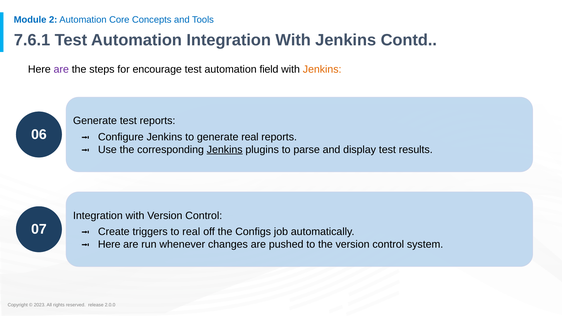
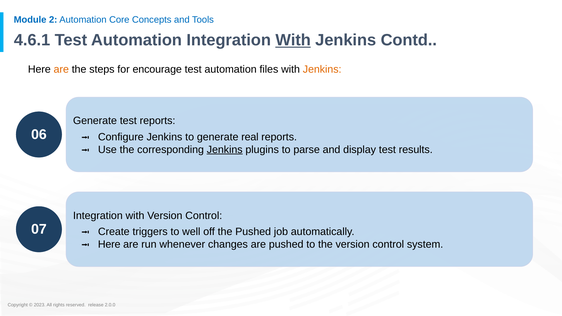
7.6.1: 7.6.1 -> 4.6.1
With at (293, 40) underline: none -> present
are at (61, 69) colour: purple -> orange
field: field -> files
to real: real -> well
the Configs: Configs -> Pushed
